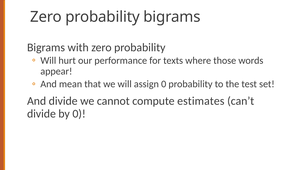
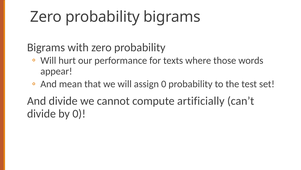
estimates: estimates -> artificially
